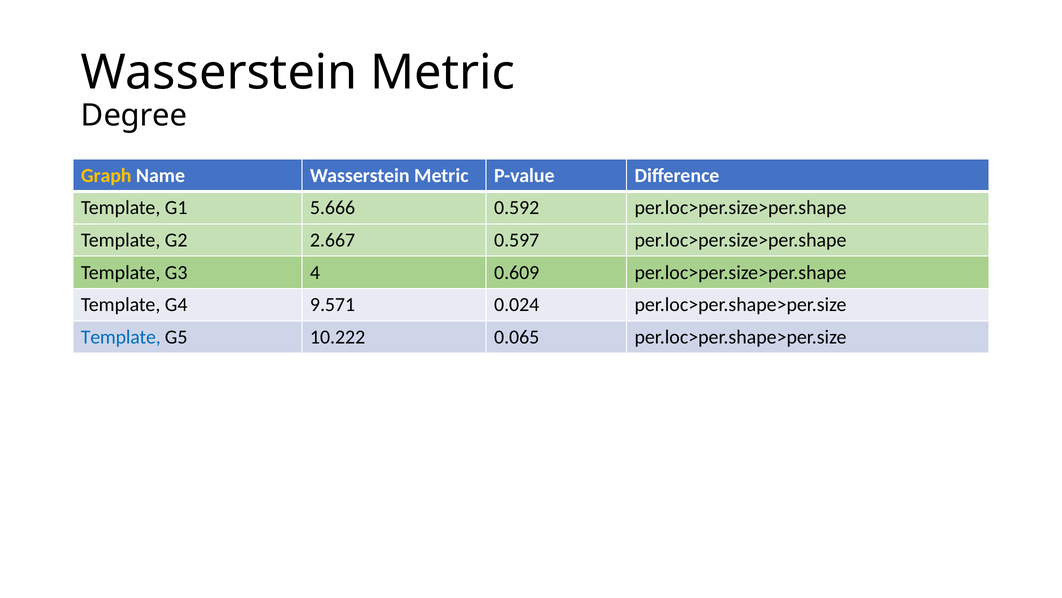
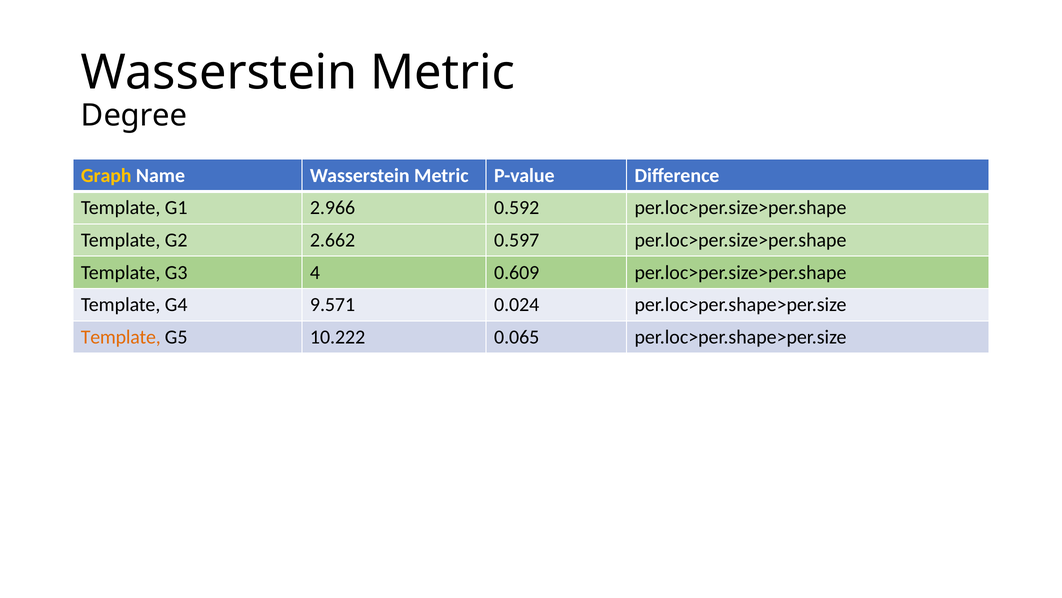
5.666: 5.666 -> 2.966
2.667: 2.667 -> 2.662
Template at (121, 337) colour: blue -> orange
